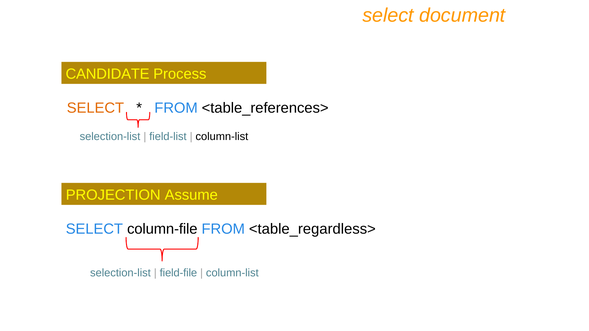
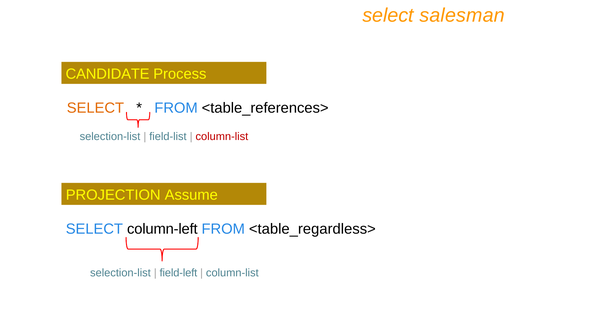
document: document -> salesman
column-list at (222, 136) colour: black -> red
column-file: column-file -> column-left
field-file: field-file -> field-left
